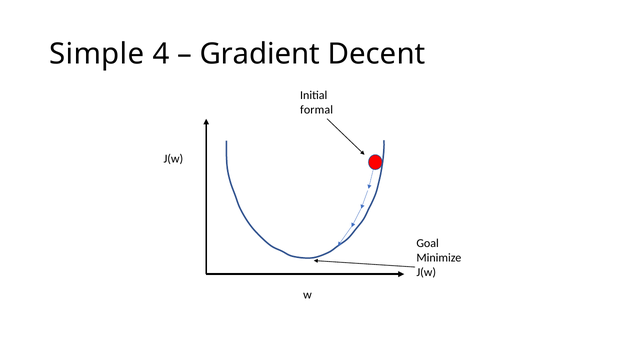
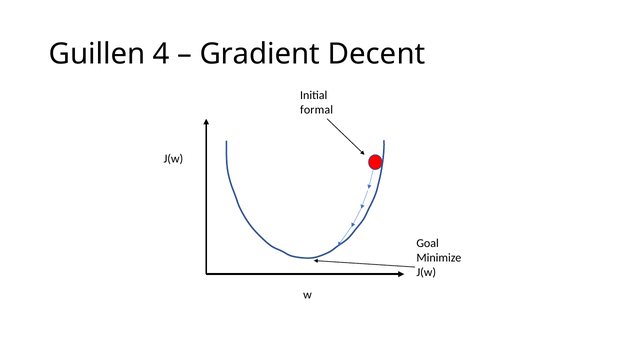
Simple: Simple -> Guillen
